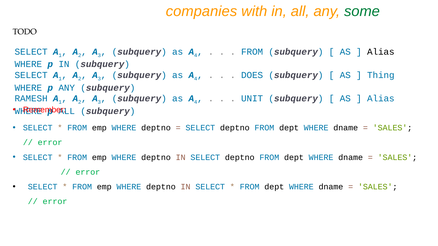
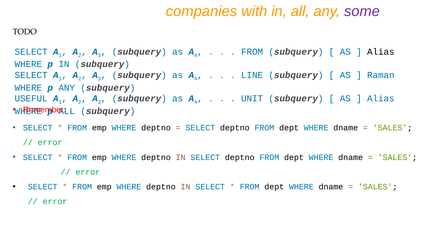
some colour: green -> purple
DOES: DOES -> LINE
Thing: Thing -> Raman
RAMESH: RAMESH -> USEFUL
